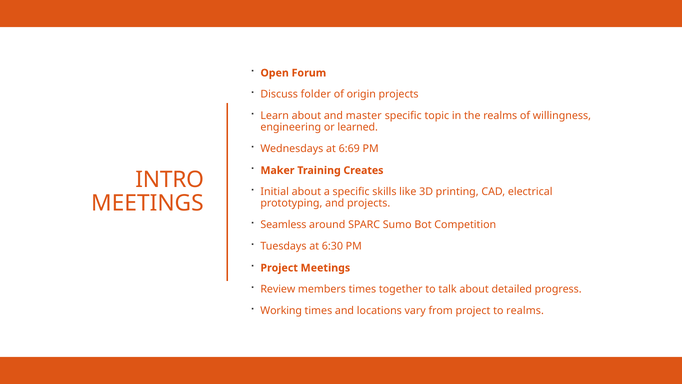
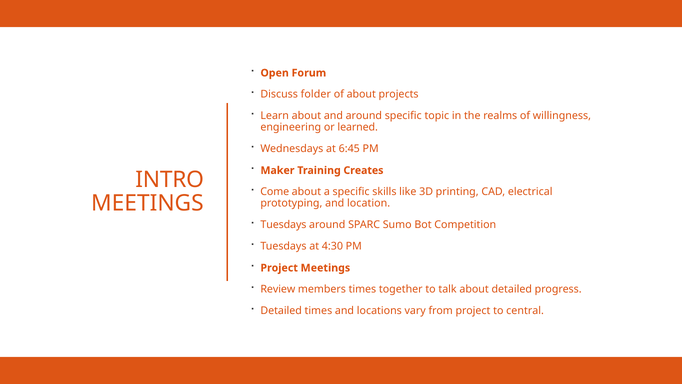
of origin: origin -> about
and master: master -> around
6:69: 6:69 -> 6:45
Initial: Initial -> Come
and projects: projects -> location
Seamless at (283, 225): Seamless -> Tuesdays
6:30: 6:30 -> 4:30
Working at (281, 311): Working -> Detailed
to realms: realms -> central
